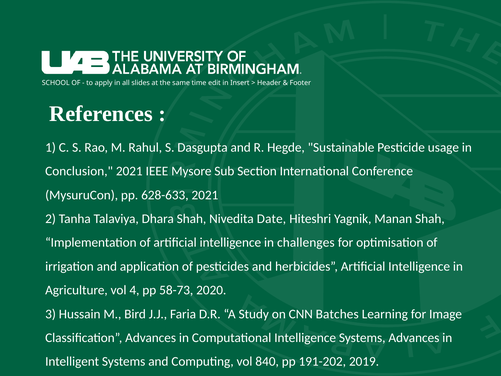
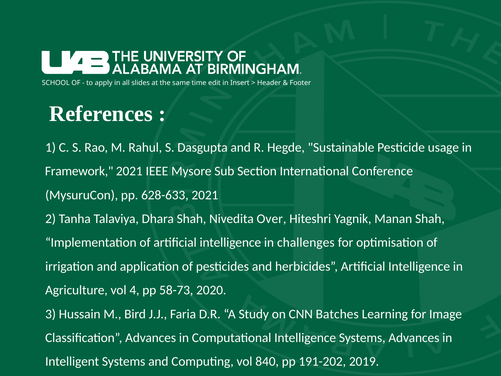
Conclusion: Conclusion -> Framework
Date: Date -> Over
